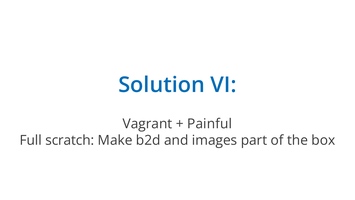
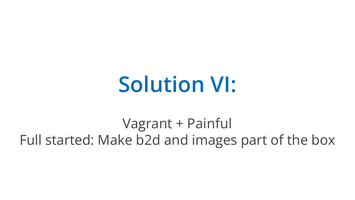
scratch: scratch -> started
